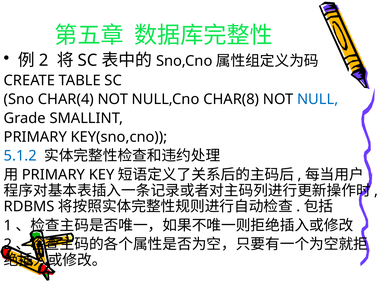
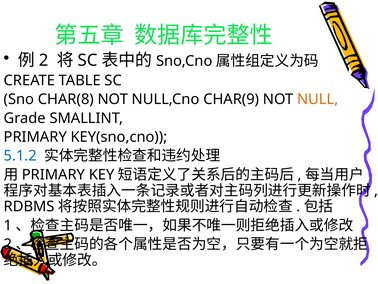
CHAR(4: CHAR(4 -> CHAR(8
CHAR(8: CHAR(8 -> CHAR(9
NULL colour: blue -> orange
